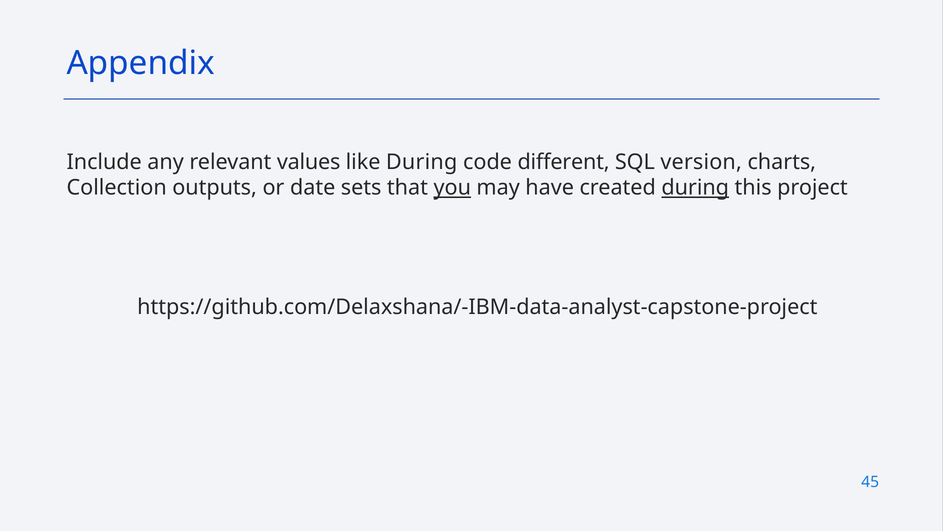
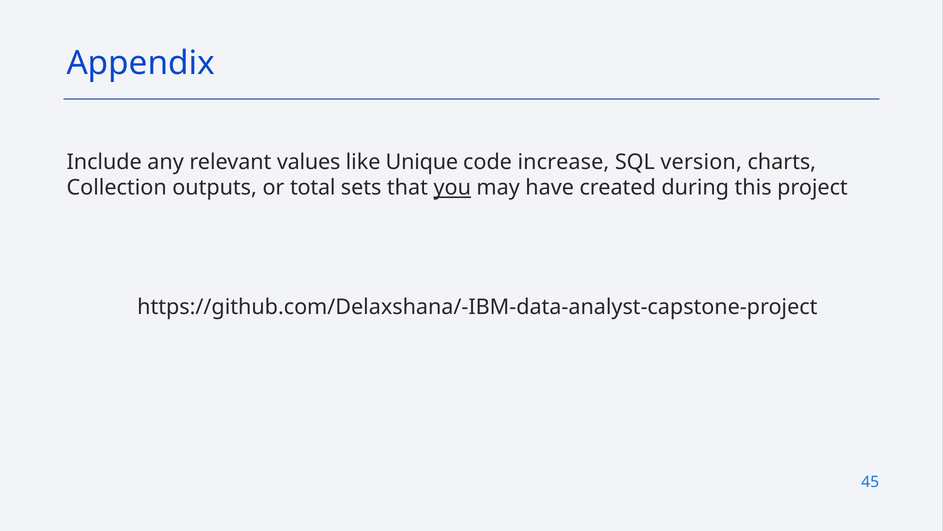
like During: During -> Unique
different: different -> increase
date: date -> total
during at (695, 188) underline: present -> none
